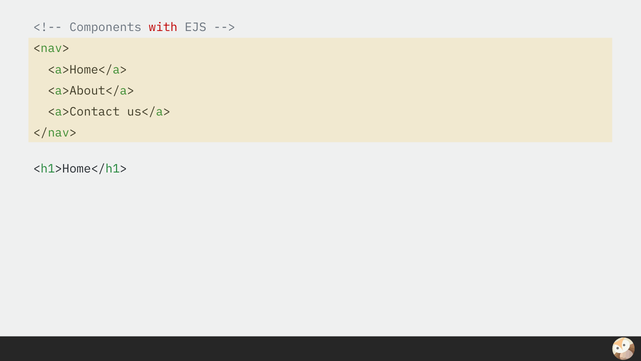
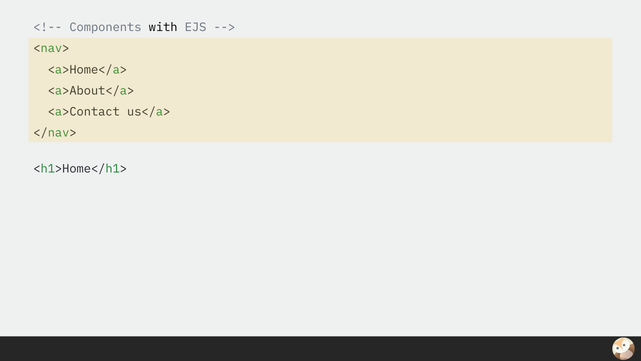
with colour: red -> black
